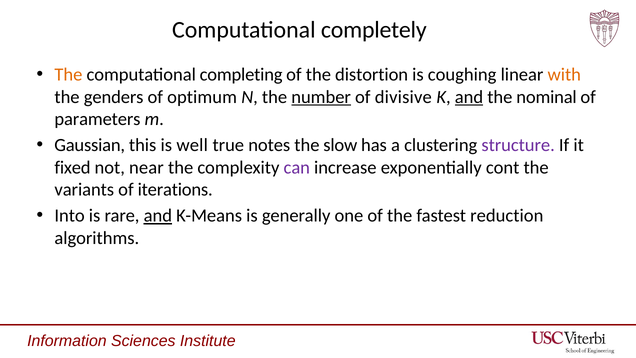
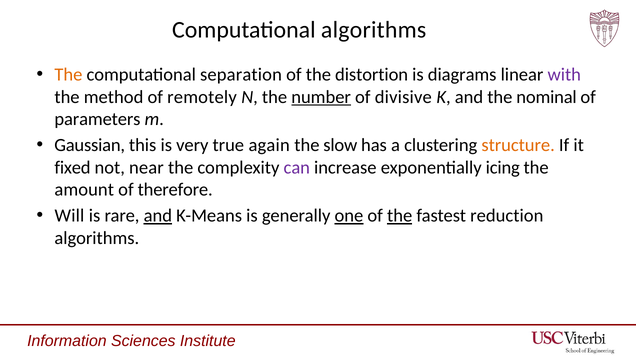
Computational completely: completely -> algorithms
completing: completing -> separation
coughing: coughing -> diagrams
with colour: orange -> purple
genders: genders -> method
optimum: optimum -> remotely
and at (469, 97) underline: present -> none
well: well -> very
notes: notes -> again
structure colour: purple -> orange
cont: cont -> icing
variants: variants -> amount
iterations: iterations -> therefore
Into: Into -> Will
one underline: none -> present
the at (400, 216) underline: none -> present
